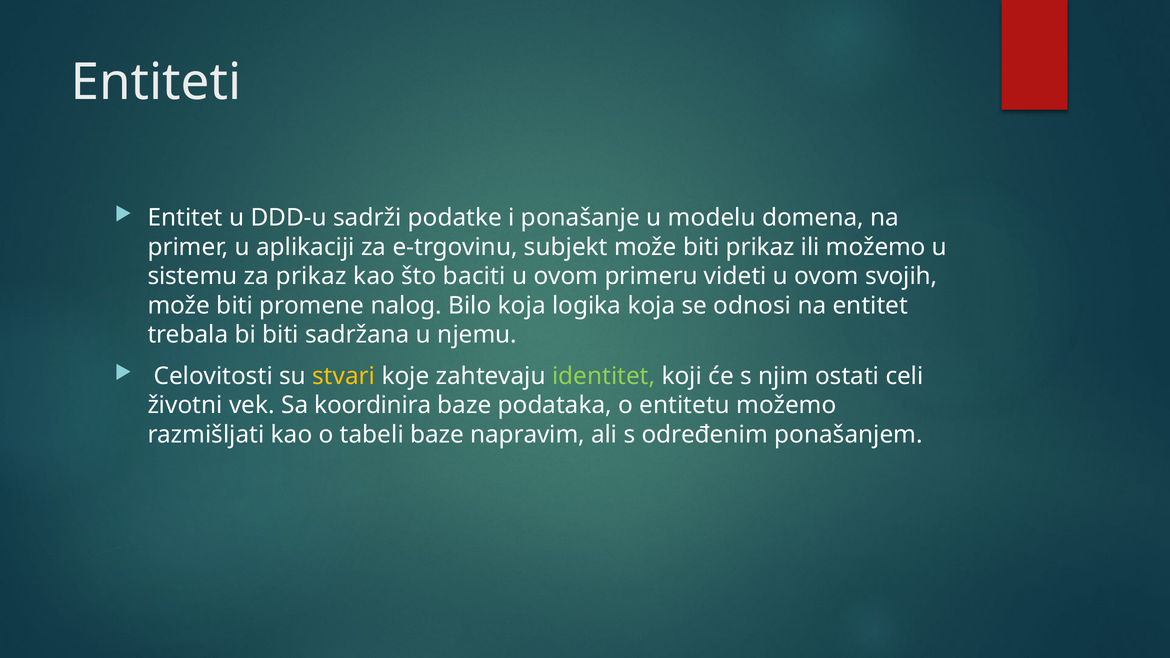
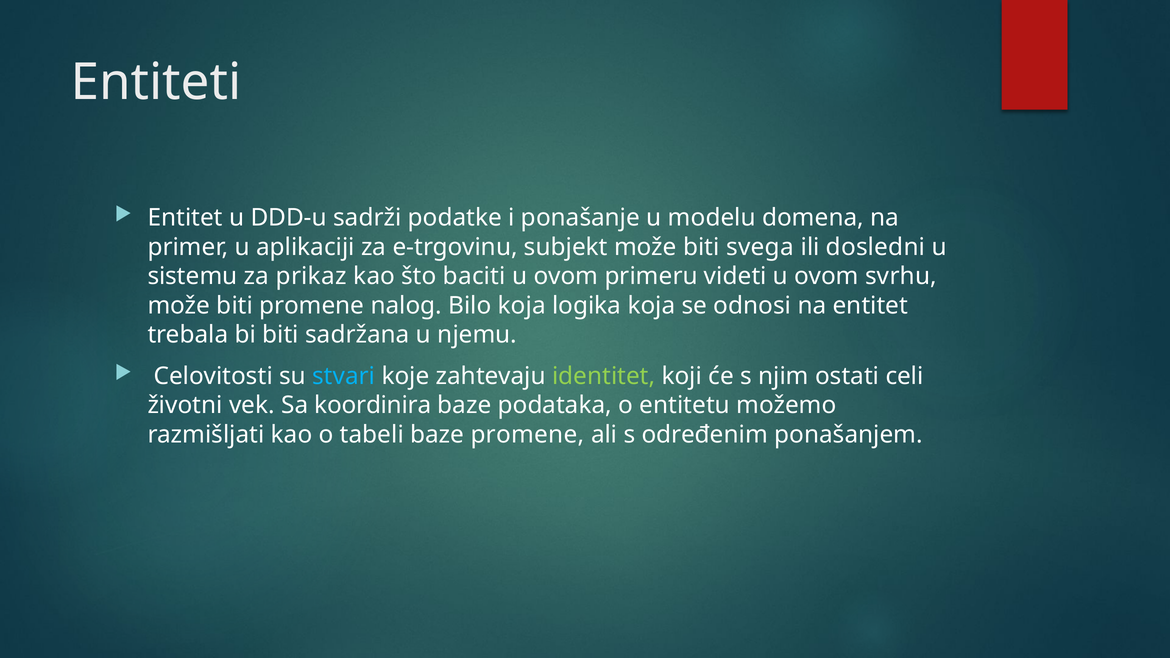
biti prikaz: prikaz -> svega
ili možemo: možemo -> dosledni
svojih: svojih -> svrhu
stvari colour: yellow -> light blue
baze napravim: napravim -> promene
